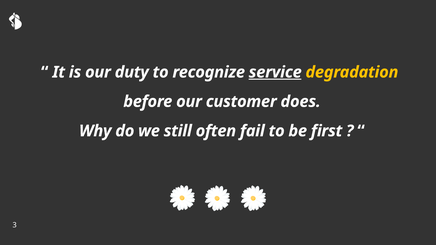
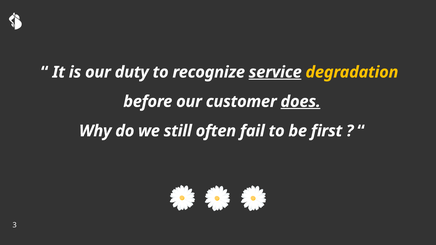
does underline: none -> present
